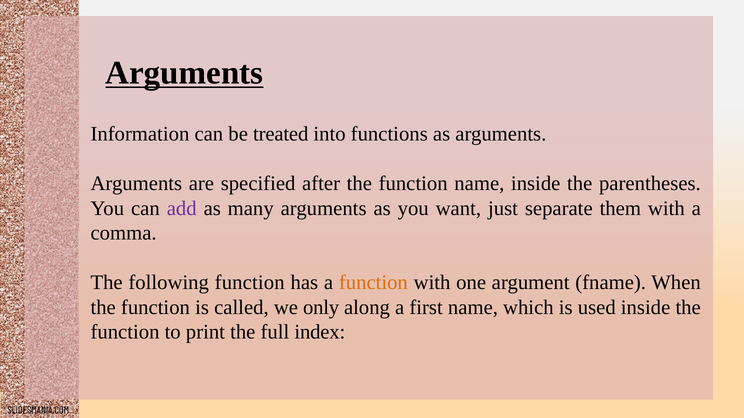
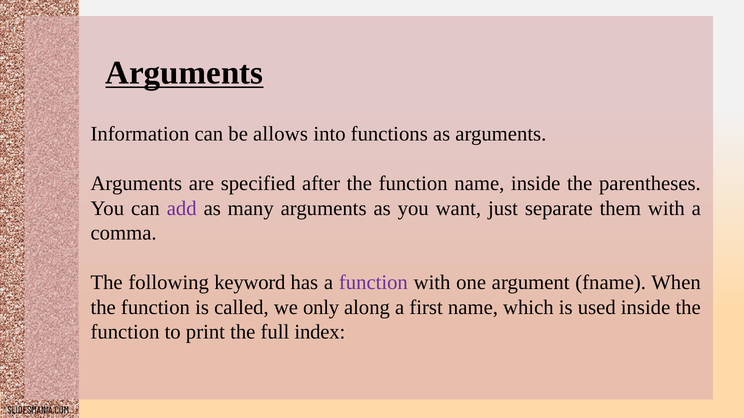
treated: treated -> allows
following function: function -> keyword
function at (373, 283) colour: orange -> purple
